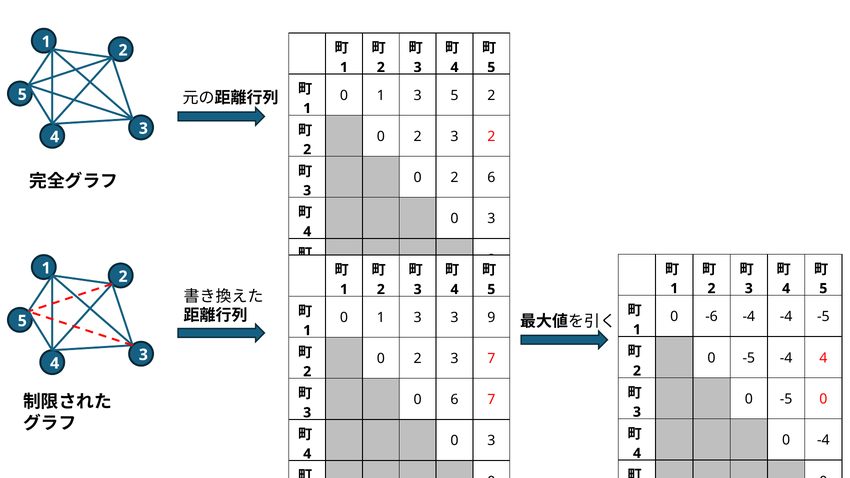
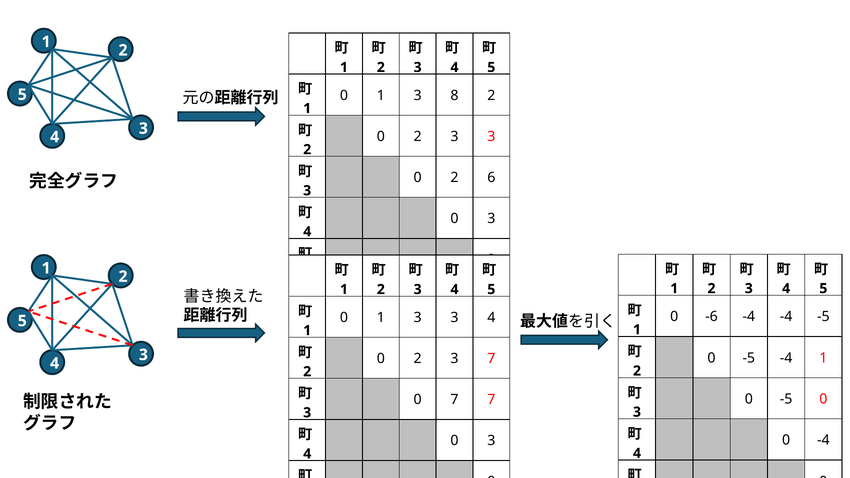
1 3 5: 5 -> 8
2 3 2: 2 -> 3
3 9: 9 -> 4
-4 4: 4 -> 1
0 6: 6 -> 7
